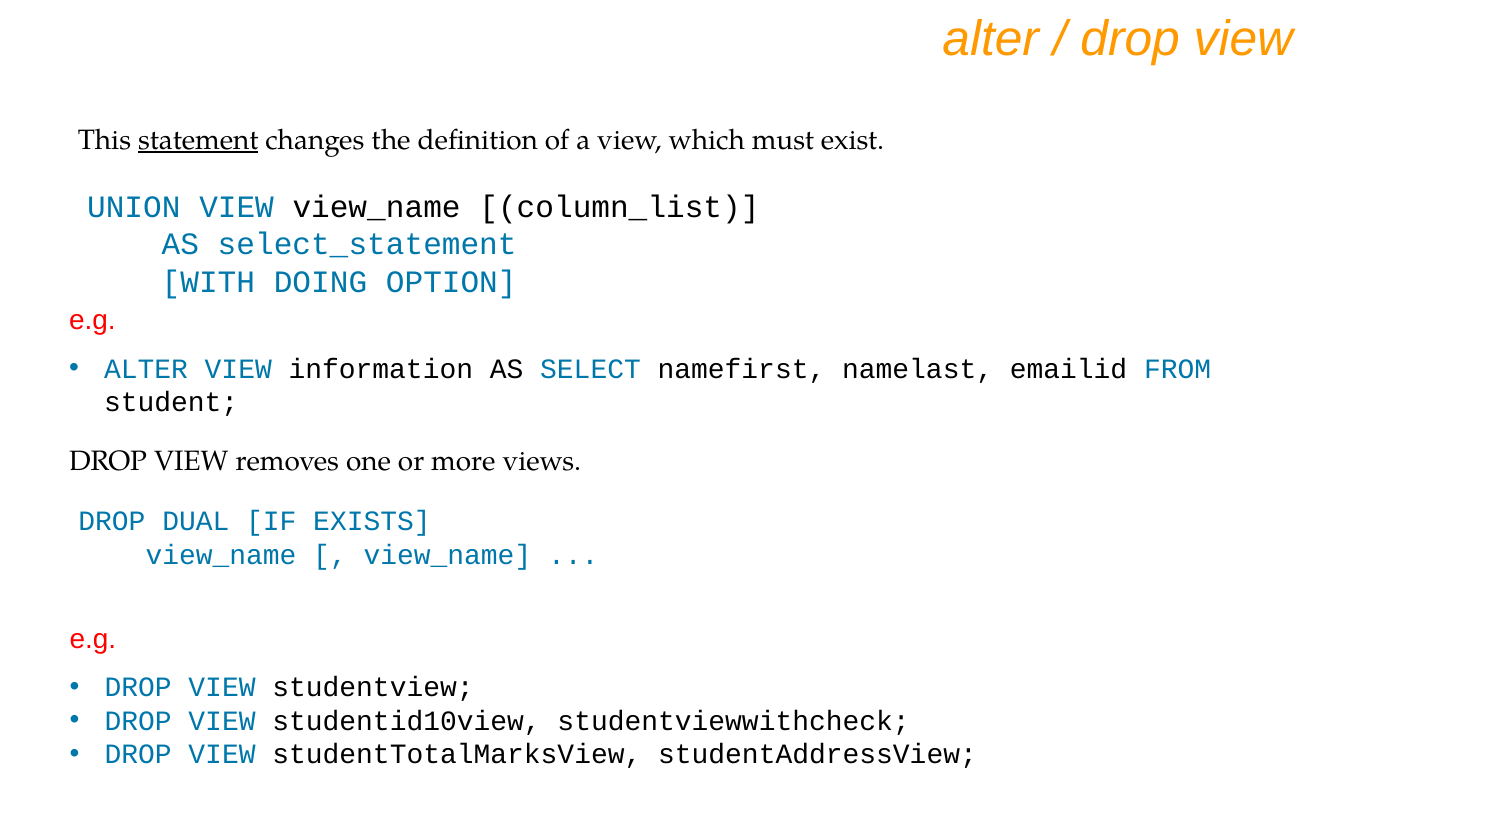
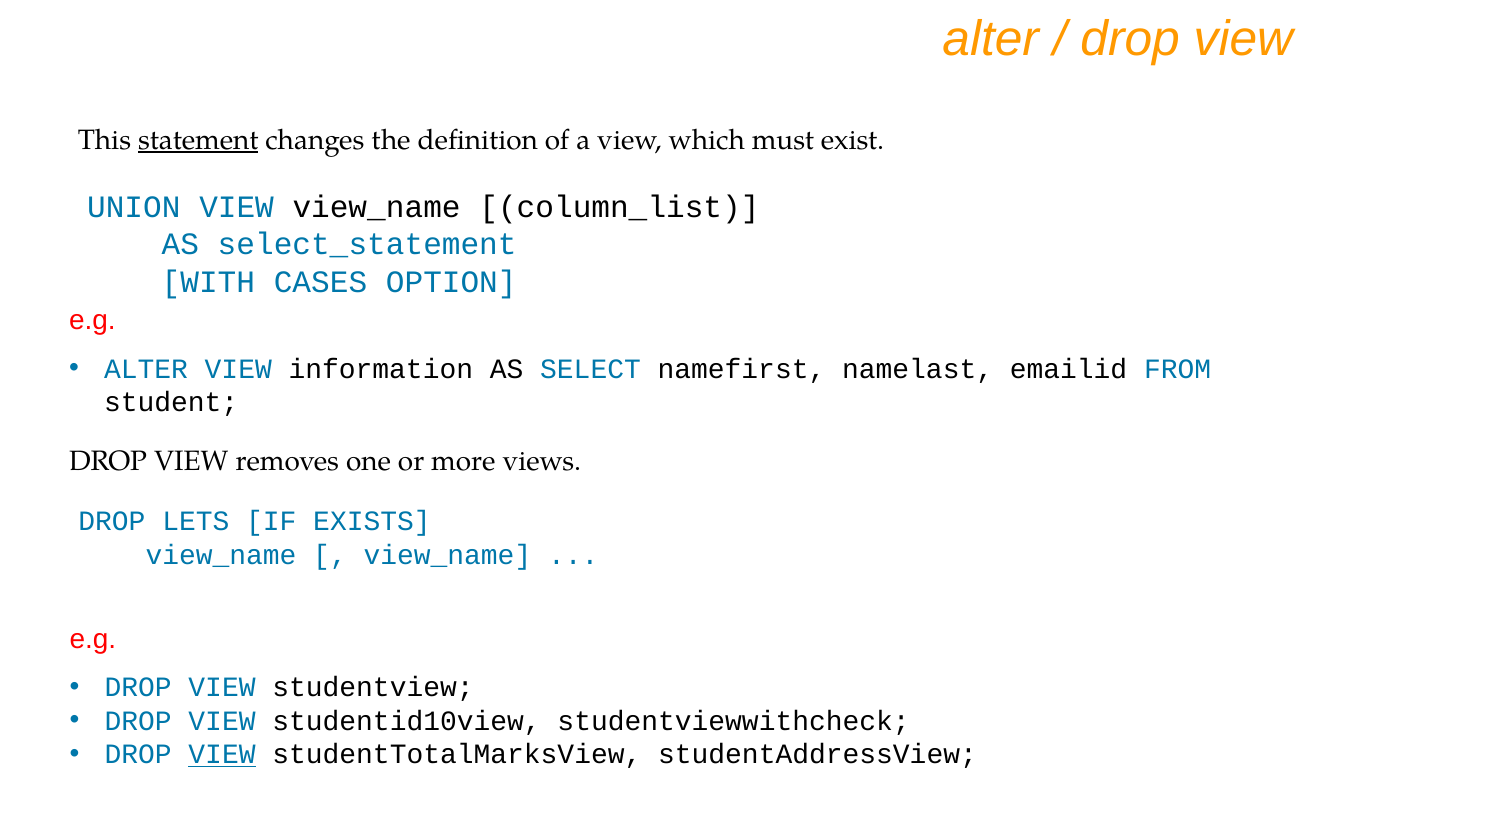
DOING: DOING -> CASES
DUAL: DUAL -> LETS
VIEW at (222, 754) underline: none -> present
